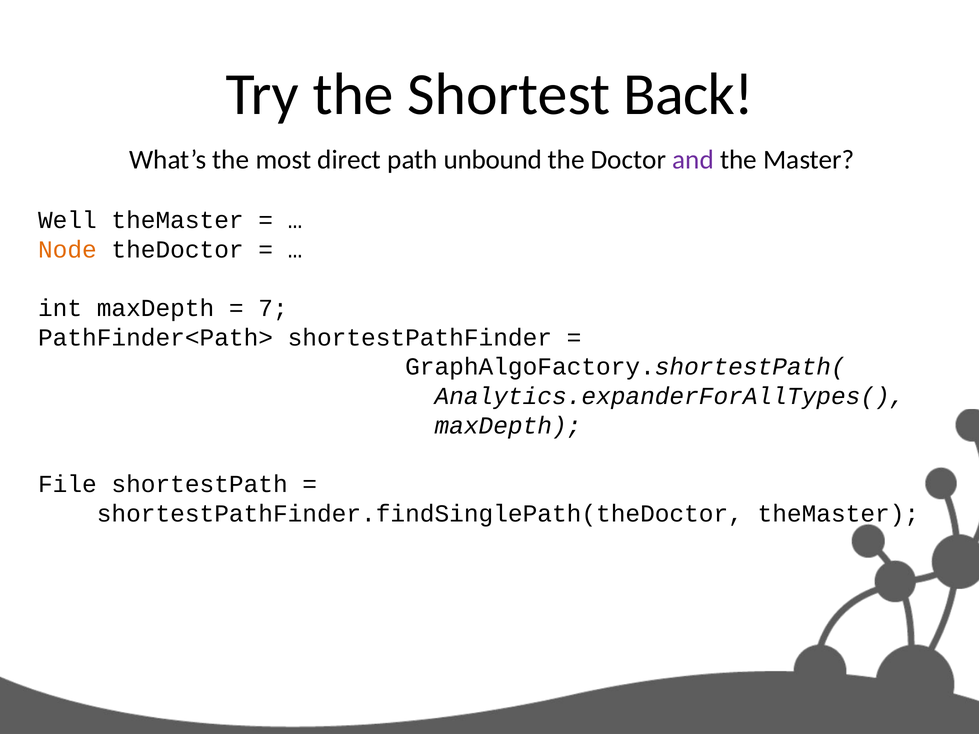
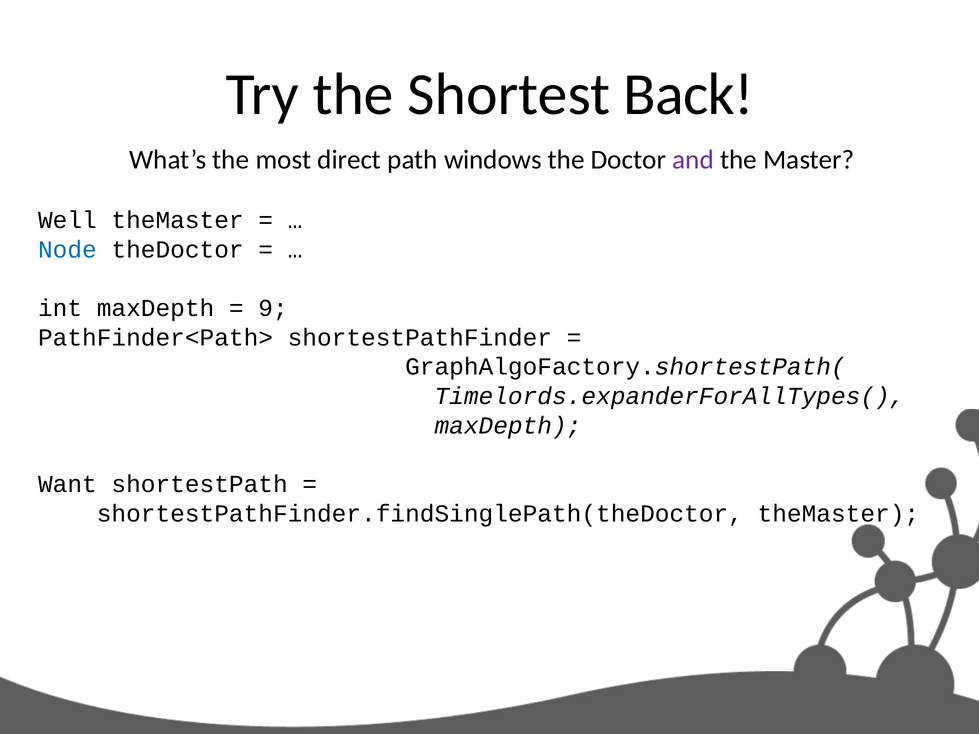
unbound: unbound -> windows
Node colour: orange -> blue
7: 7 -> 9
Analytics.expanderForAllTypes(: Analytics.expanderForAllTypes( -> Timelords.expanderForAllTypes(
File: File -> Want
